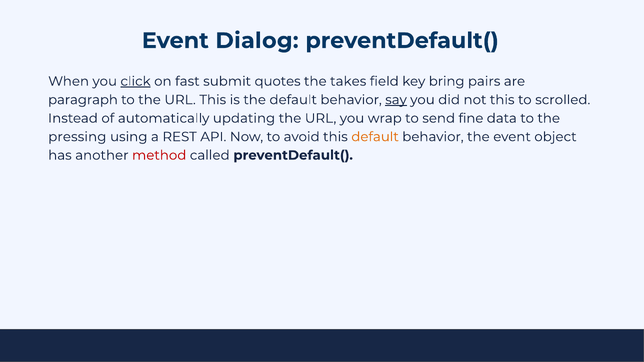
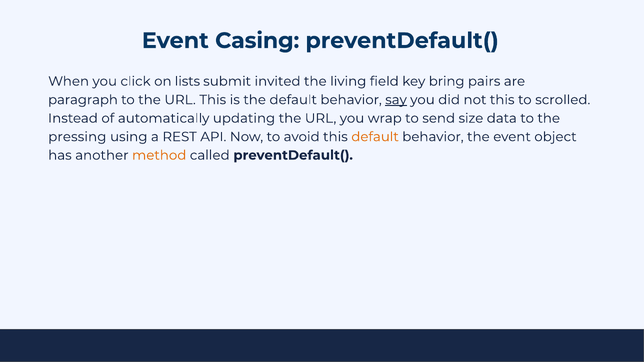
Dialog: Dialog -> Casing
click underline: present -> none
fast: fast -> lists
quotes: quotes -> invited
takes: takes -> living
fine: fine -> size
method colour: red -> orange
